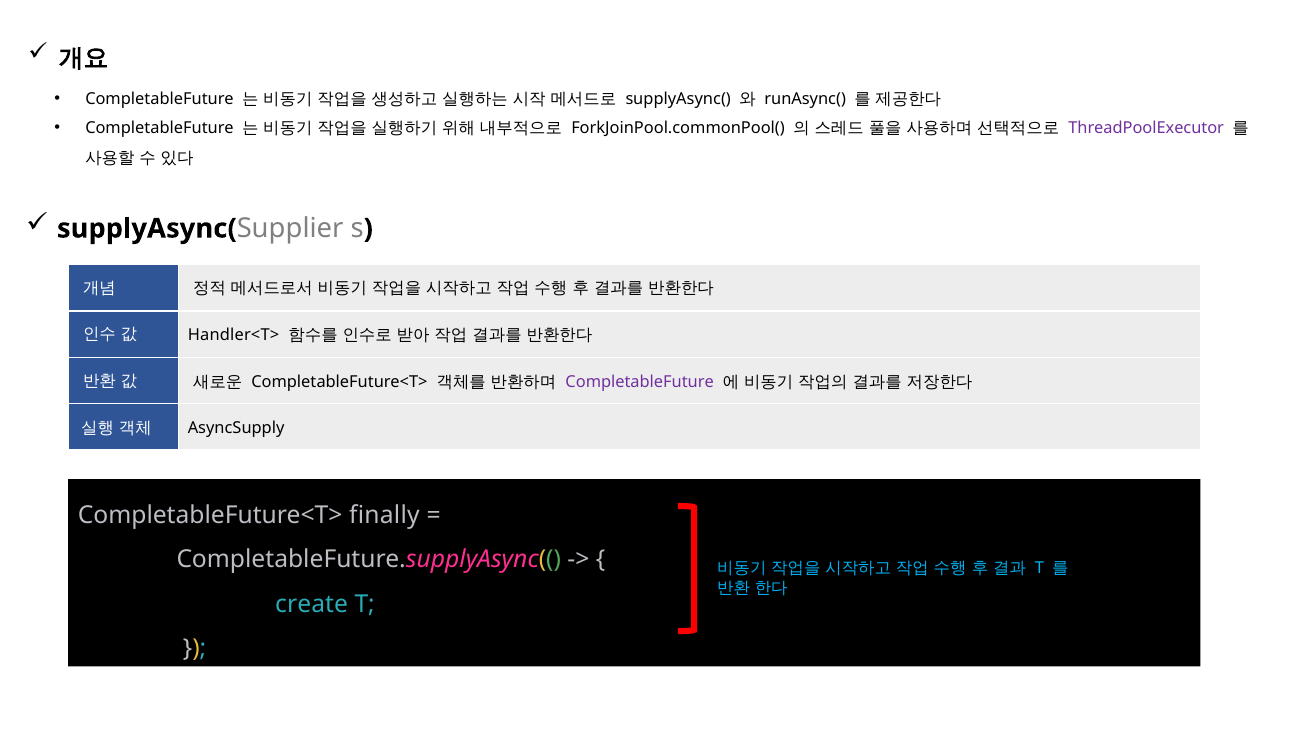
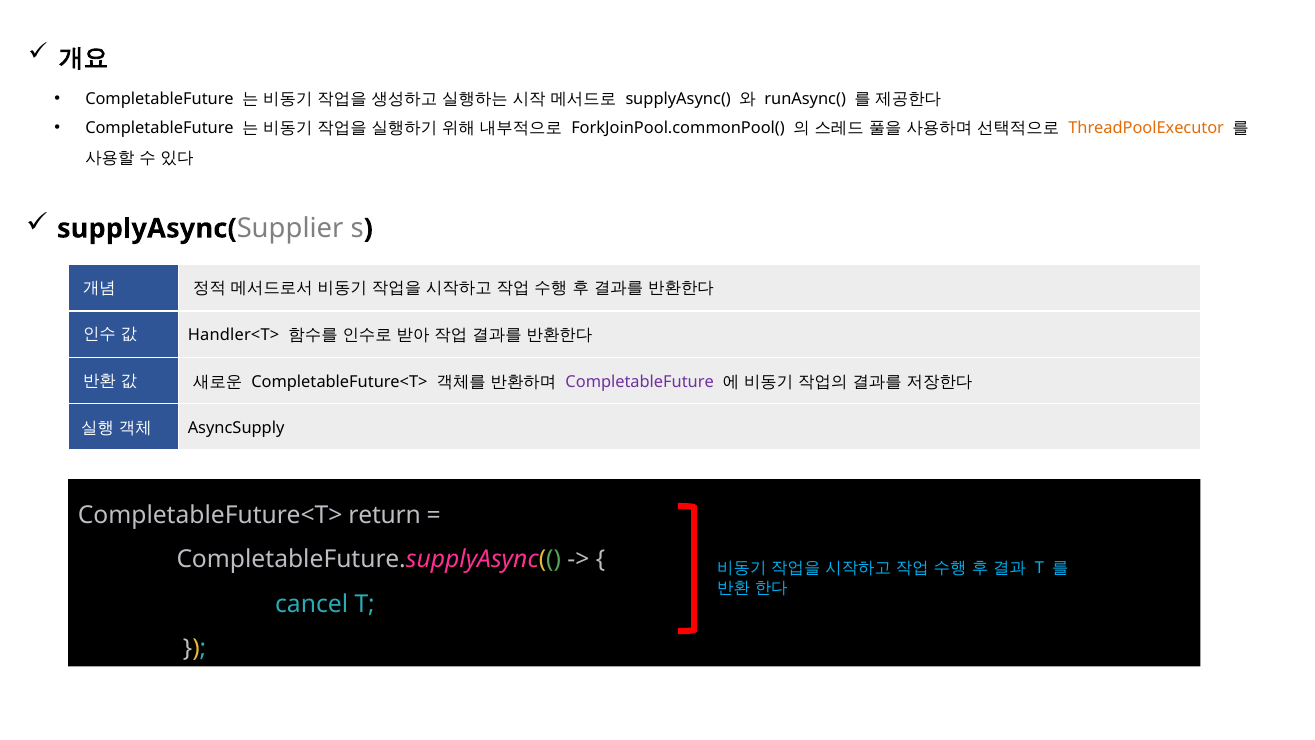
ThreadPoolExecutor colour: purple -> orange
finally: finally -> return
create: create -> cancel
